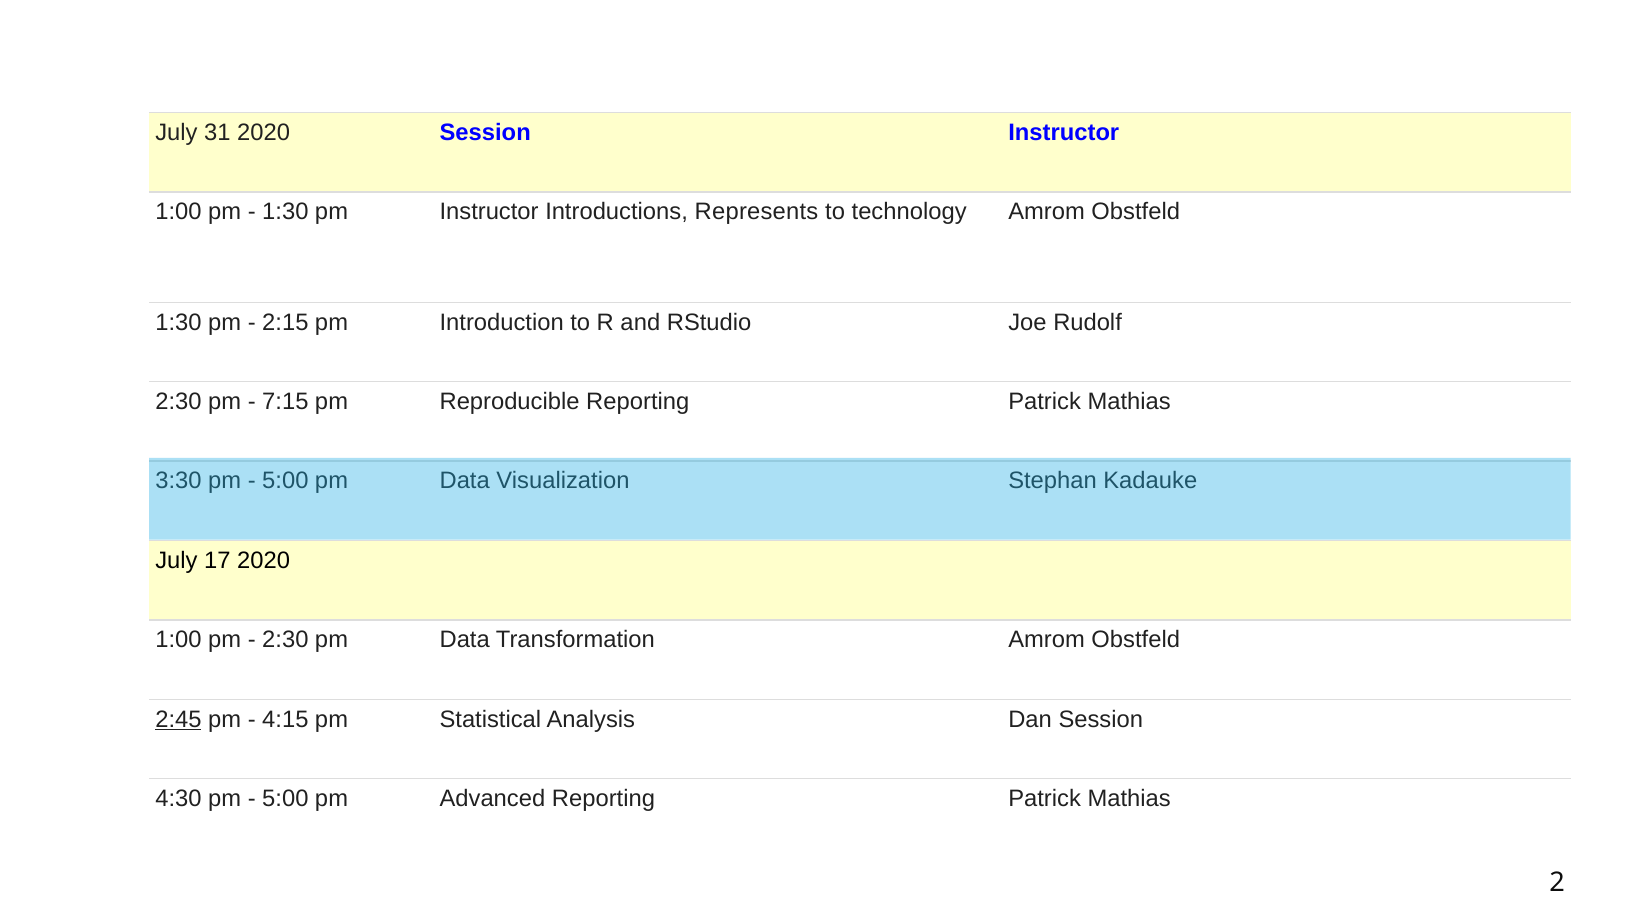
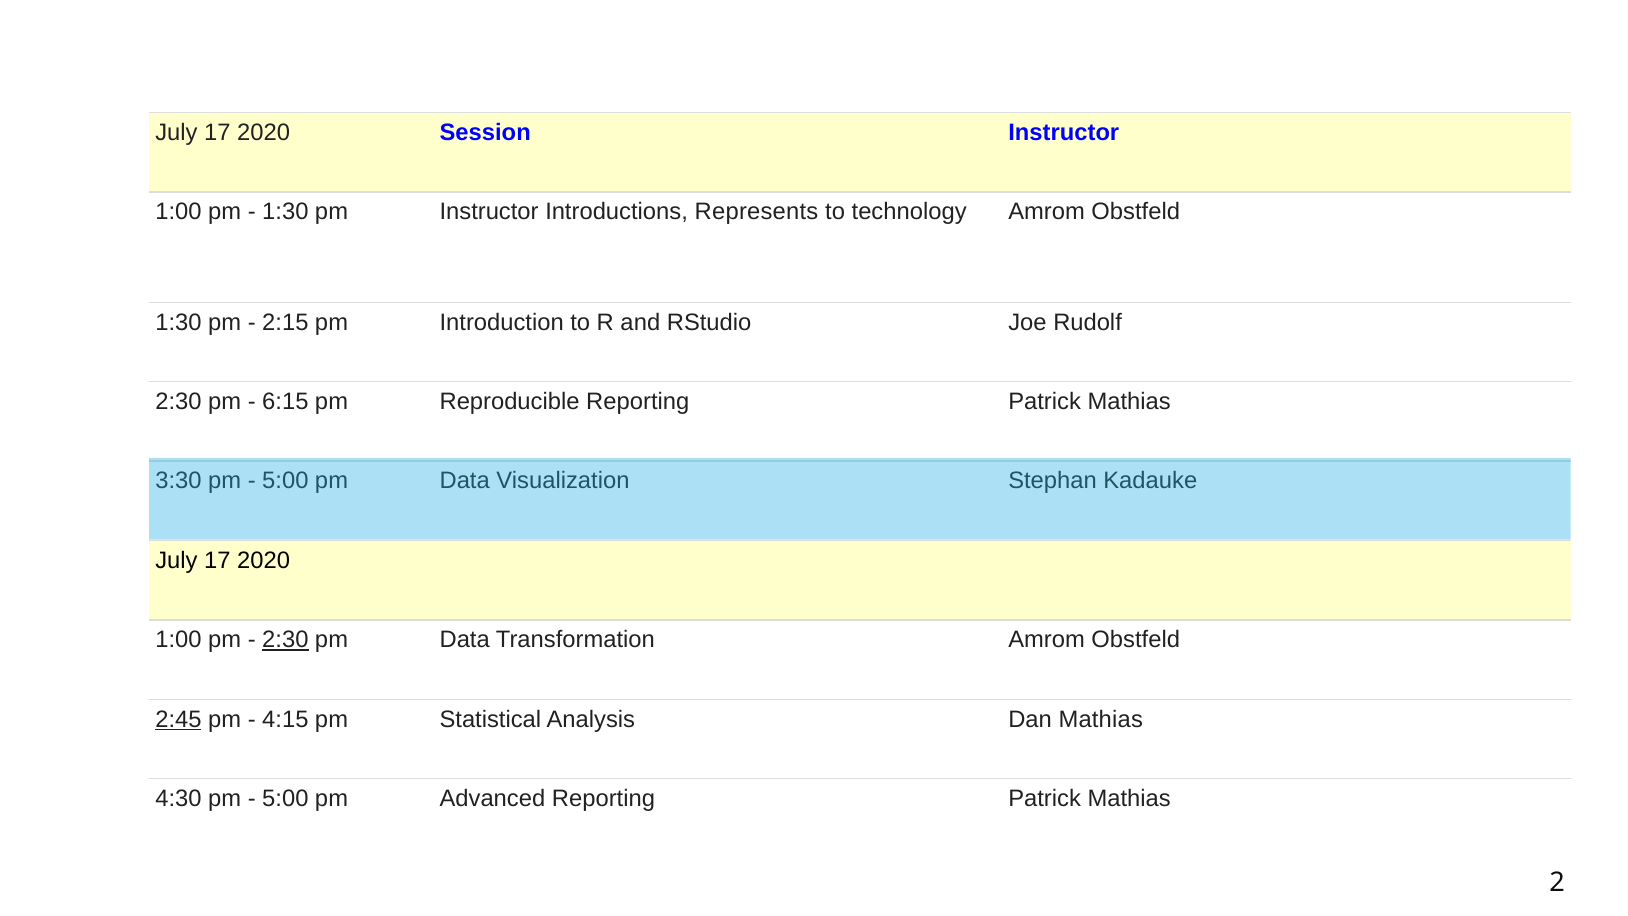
31 at (217, 132): 31 -> 17
7:15: 7:15 -> 6:15
2:30 at (285, 640) underline: none -> present
Dan Session: Session -> Mathias
